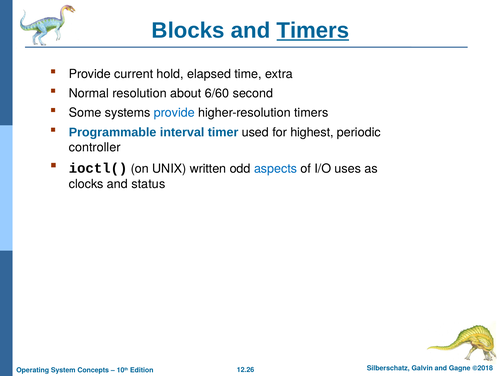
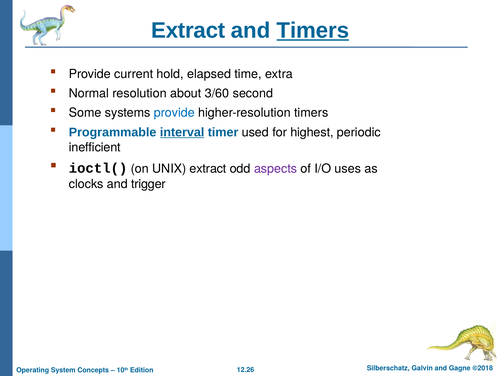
Blocks at (188, 30): Blocks -> Extract
6/60: 6/60 -> 3/60
interval underline: none -> present
controller: controller -> inefficient
UNIX written: written -> extract
aspects colour: blue -> purple
status: status -> trigger
